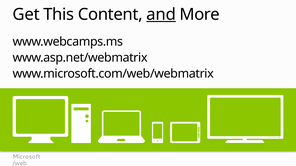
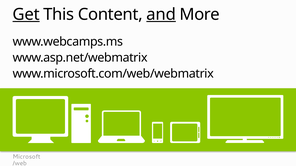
Get underline: none -> present
